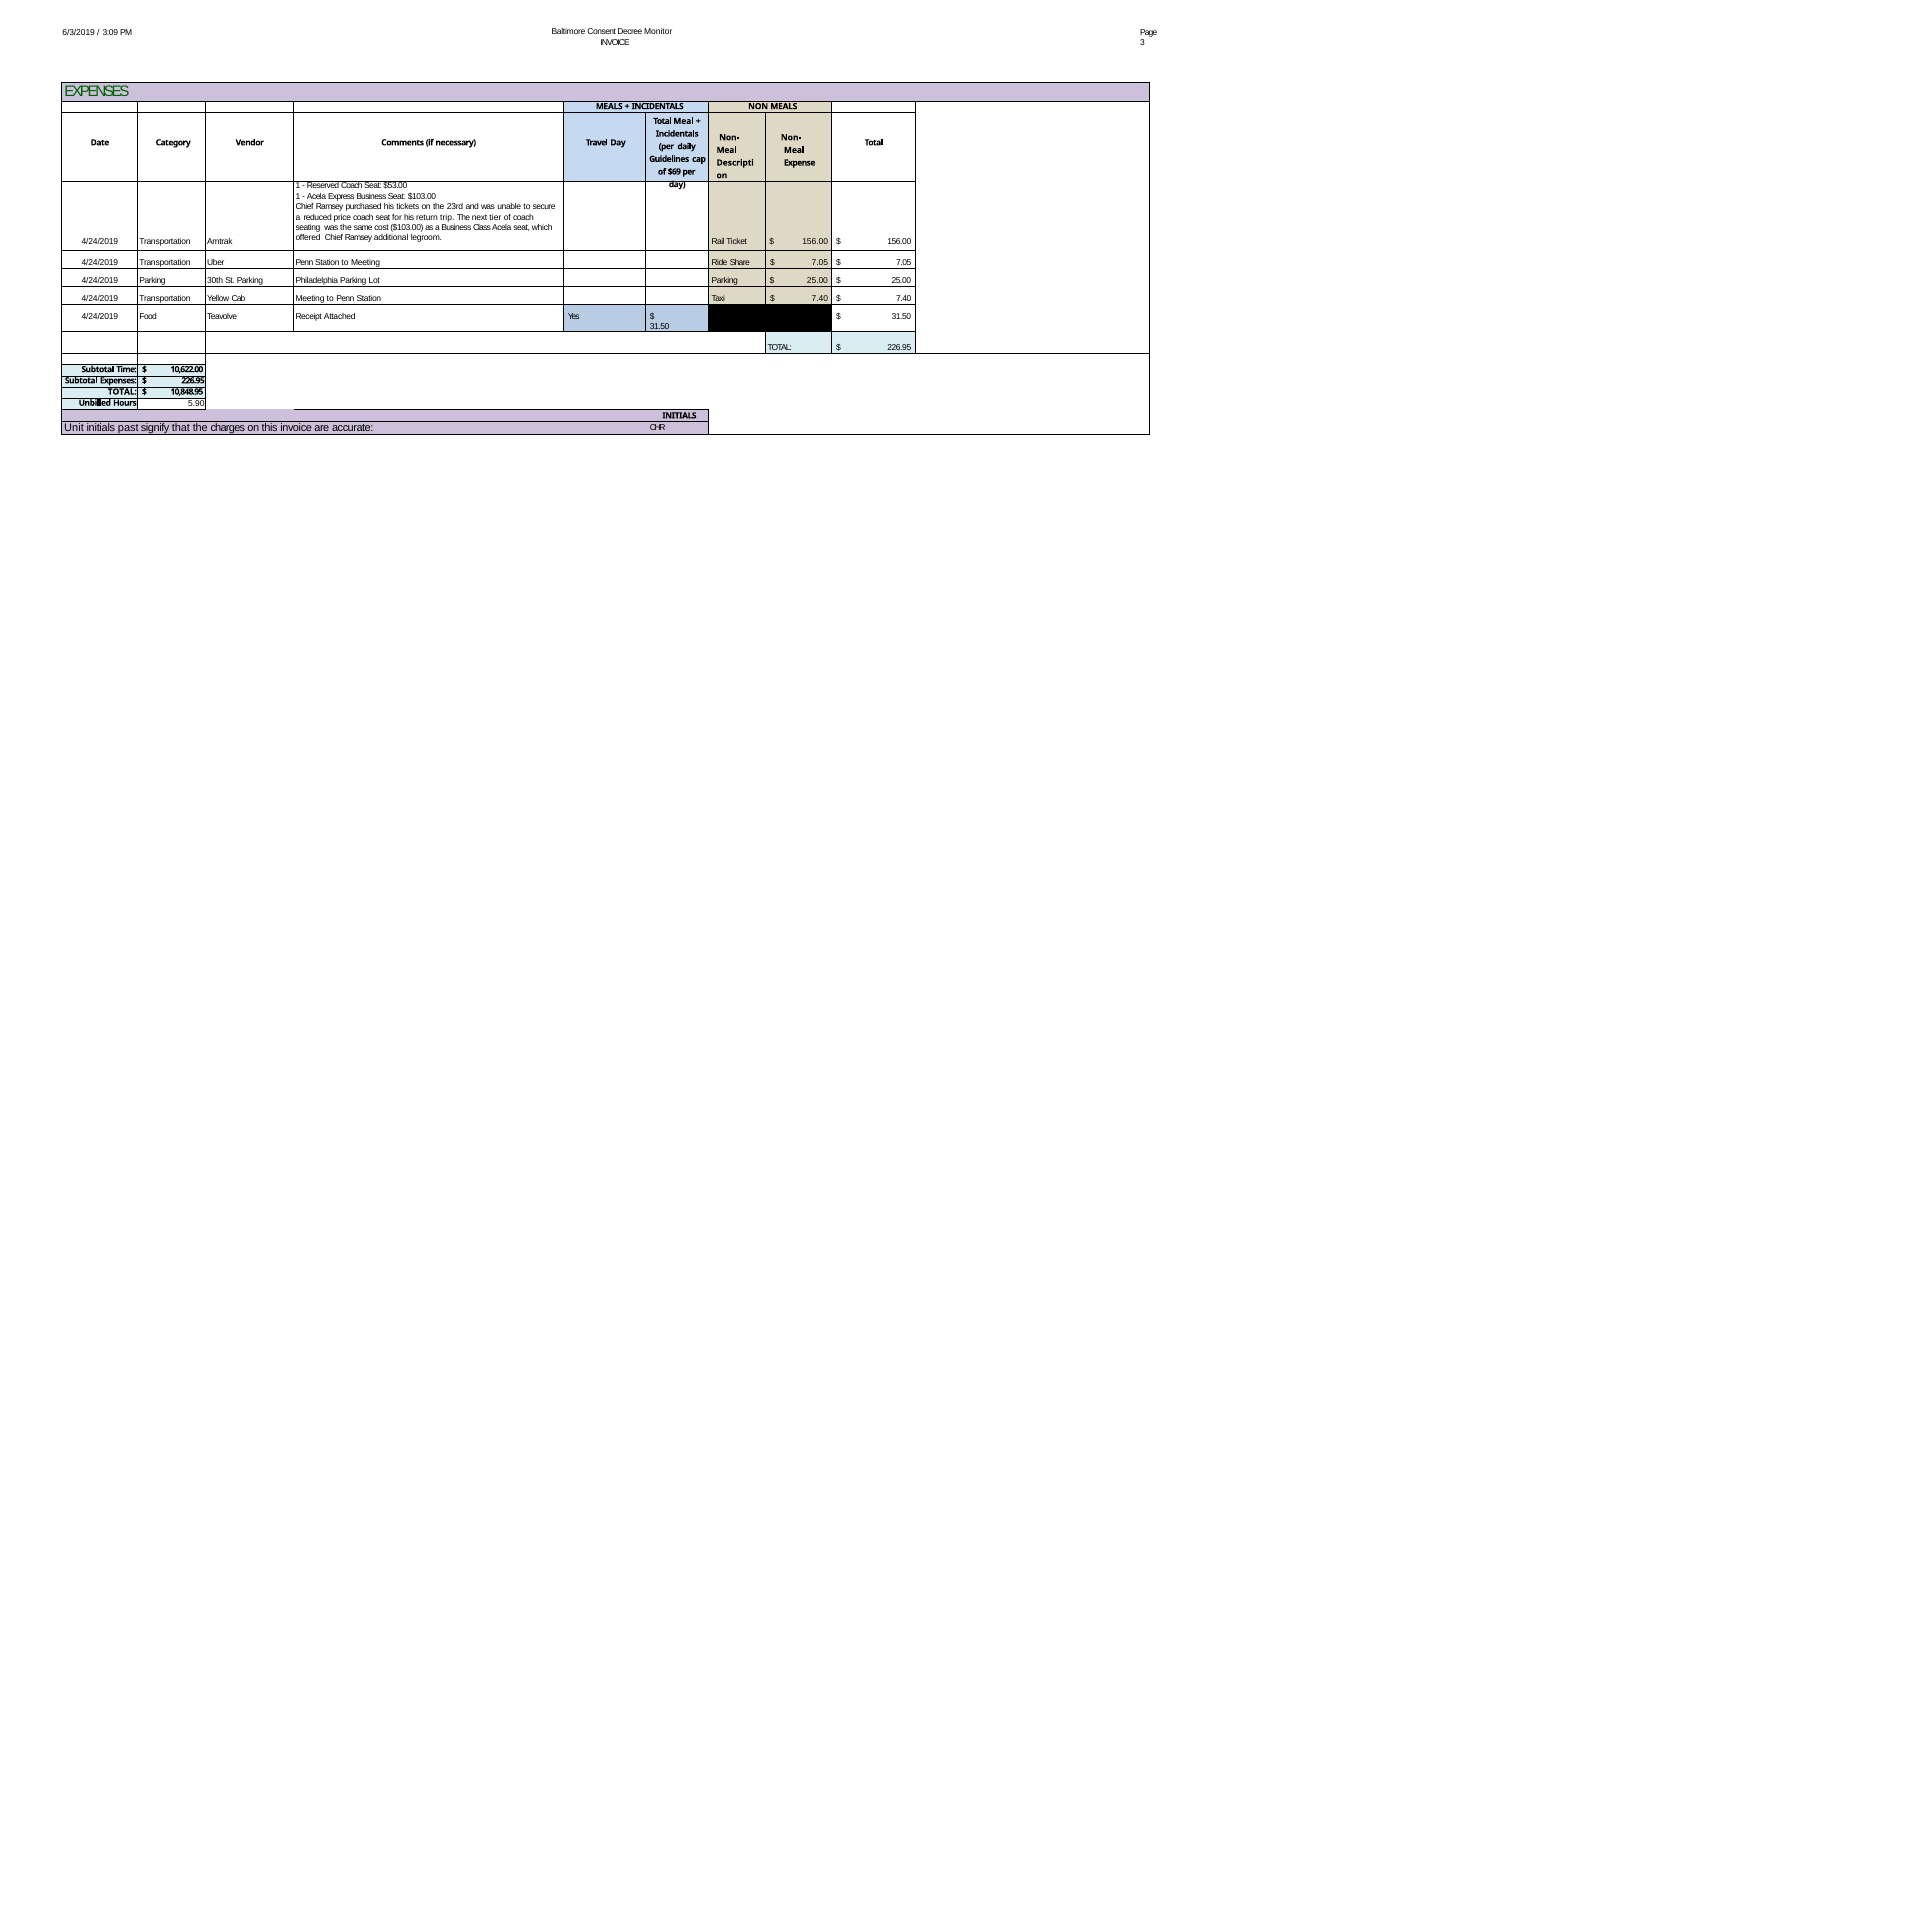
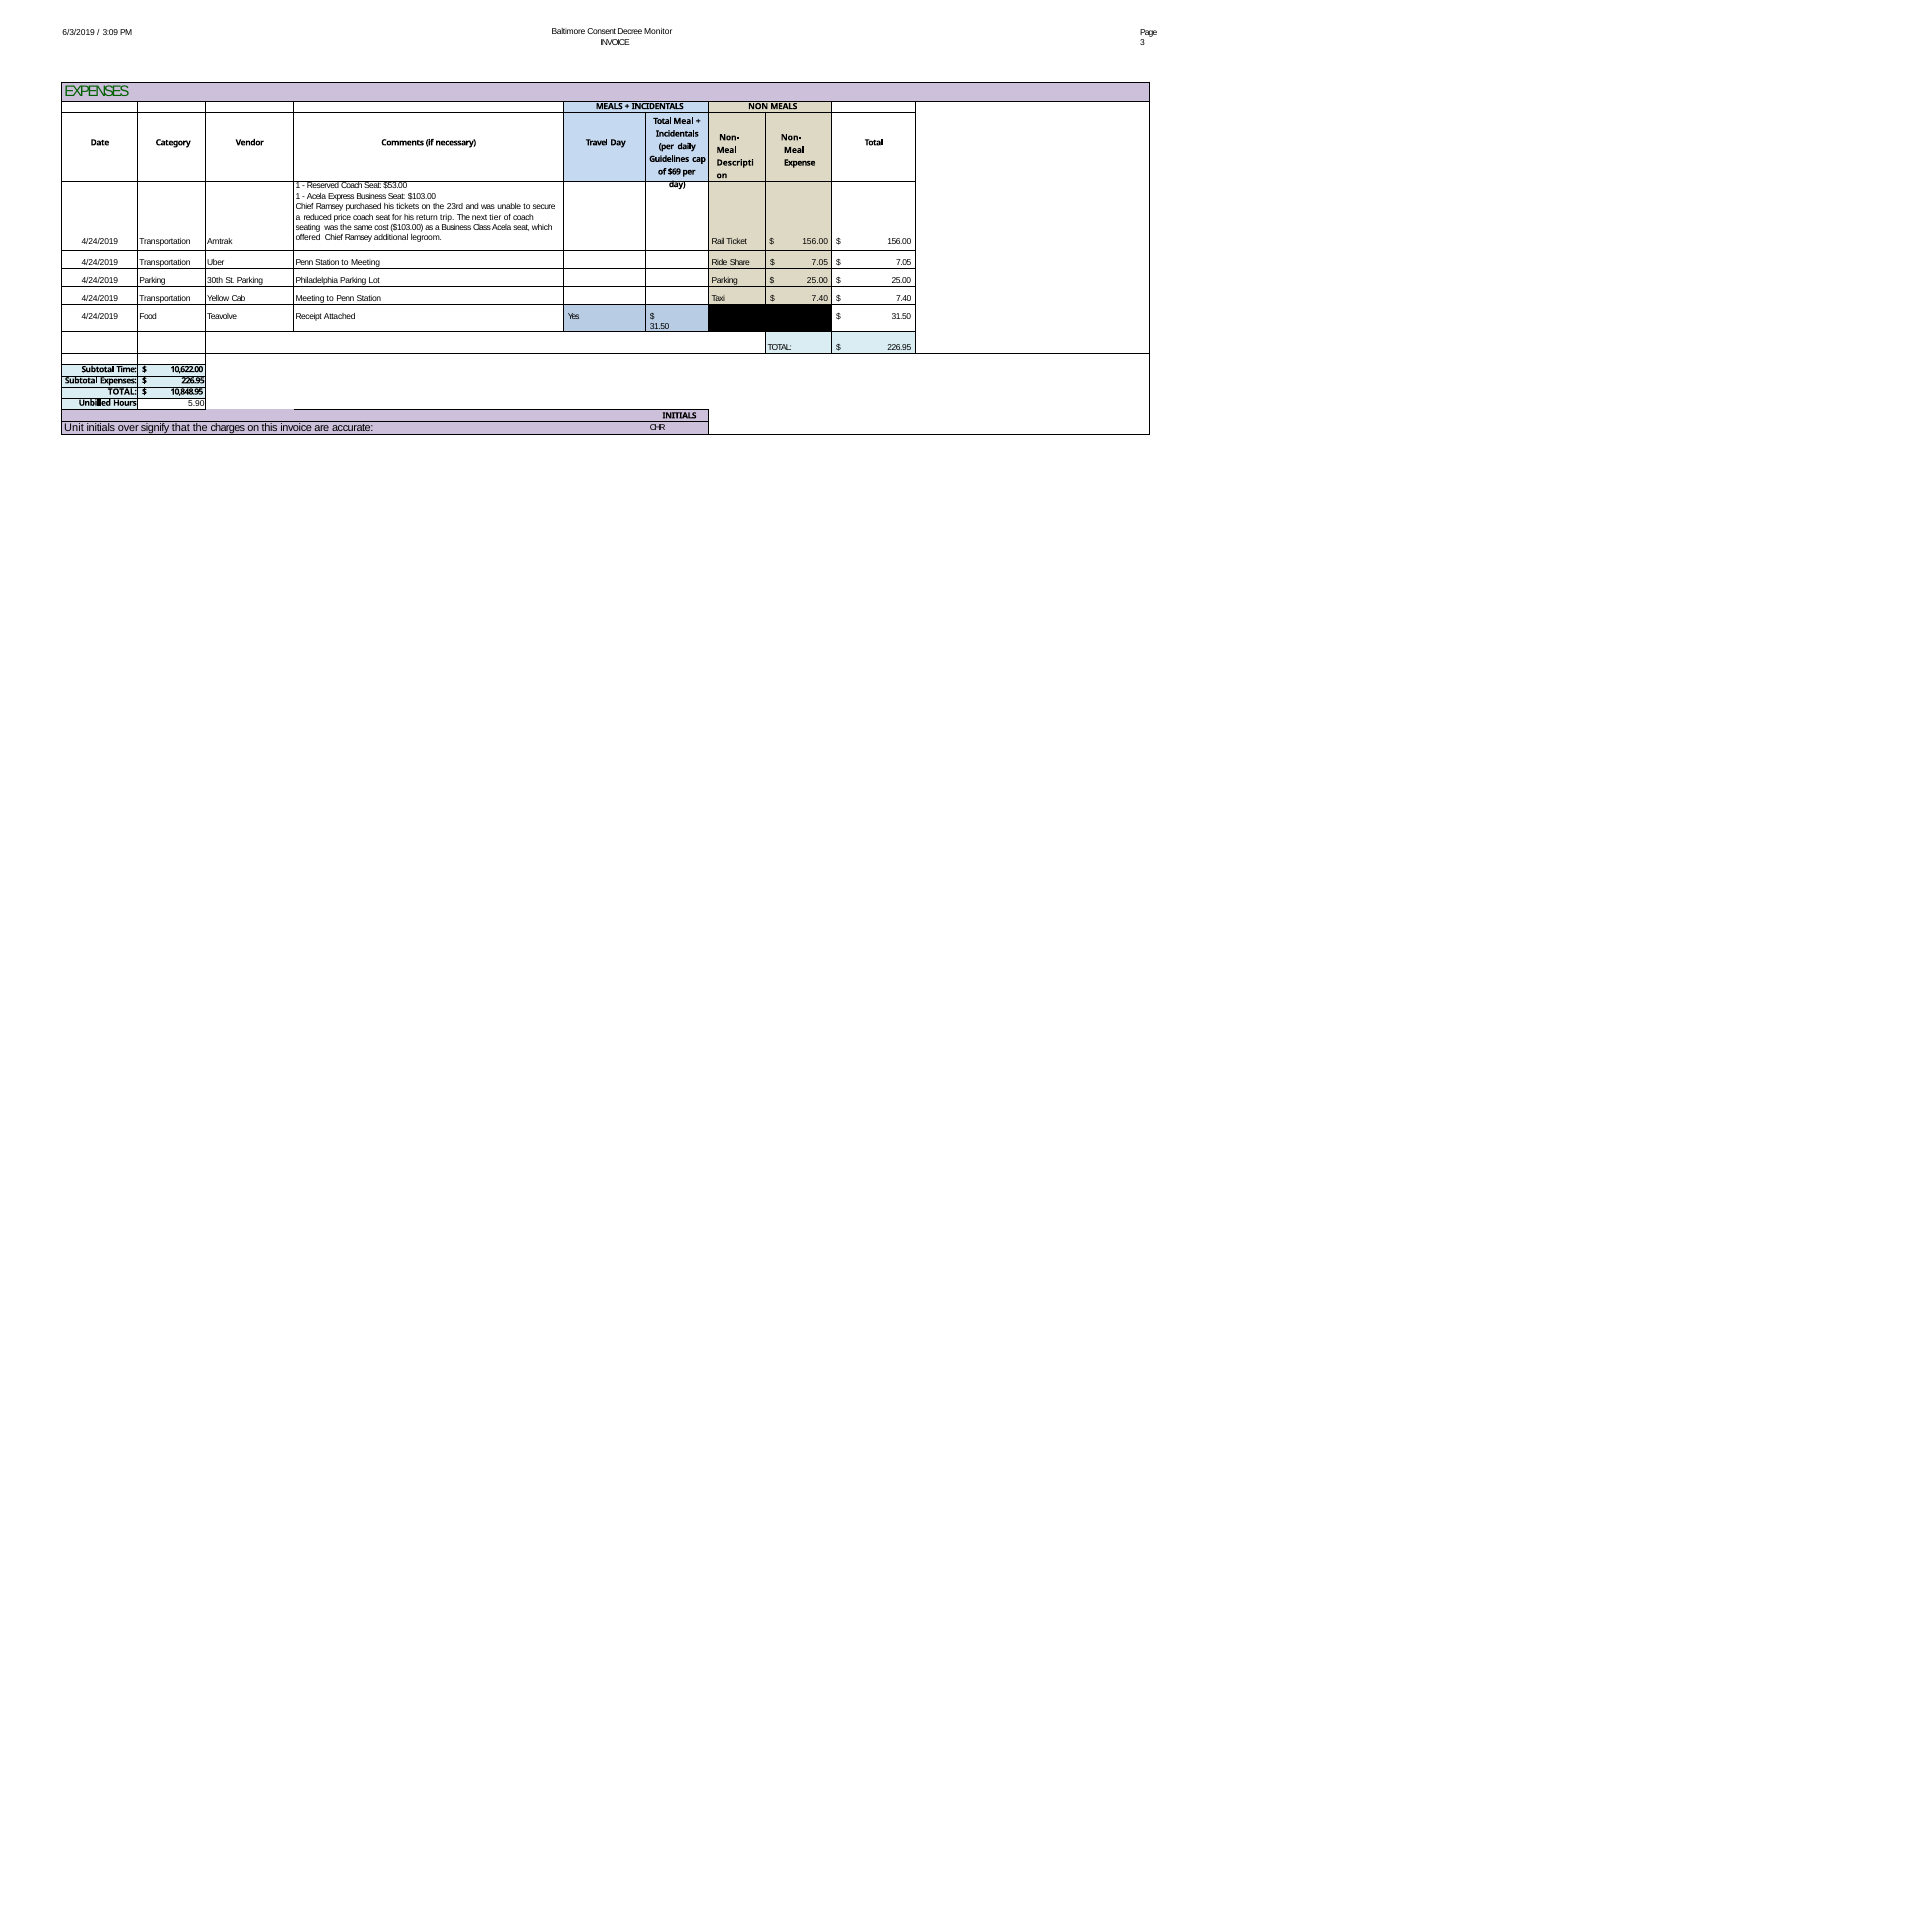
past: past -> over
